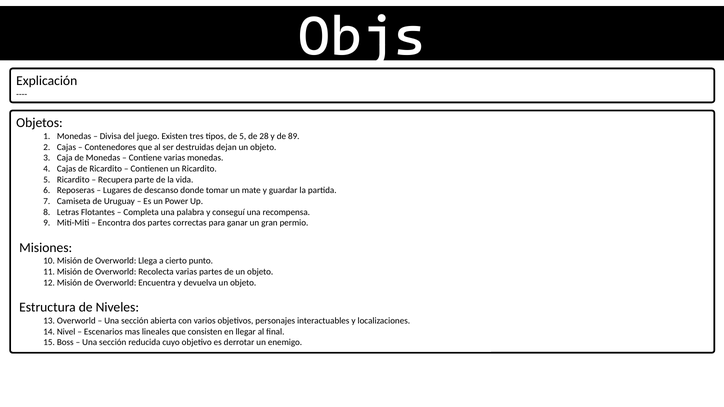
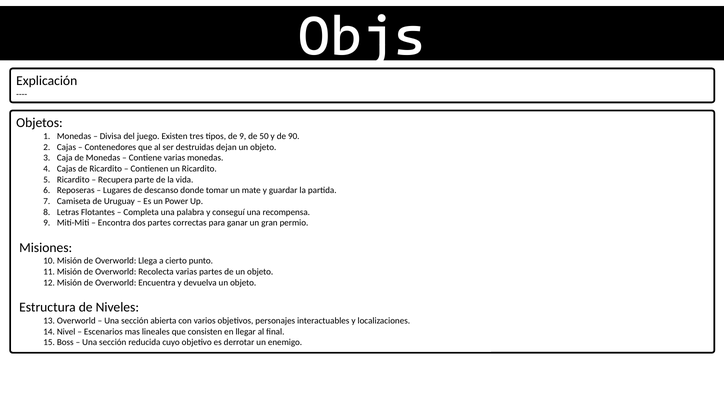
de 5: 5 -> 9
28: 28 -> 50
89: 89 -> 90
